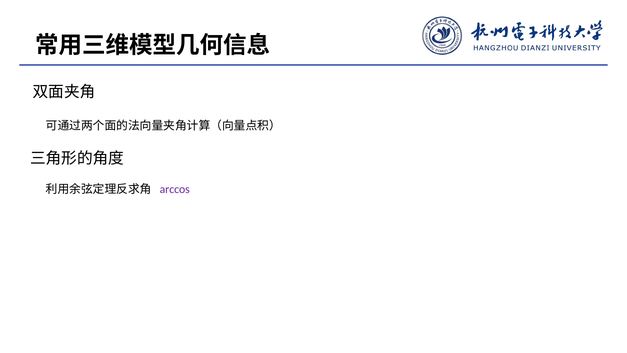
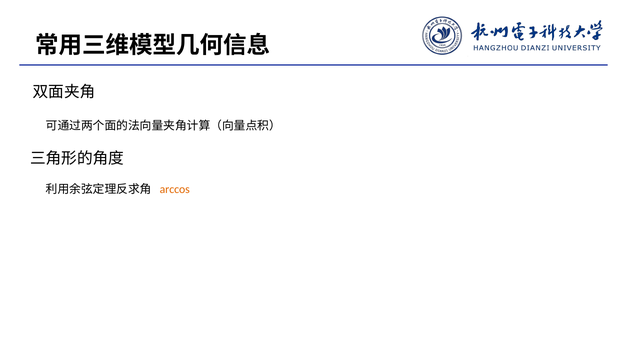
arccos colour: purple -> orange
